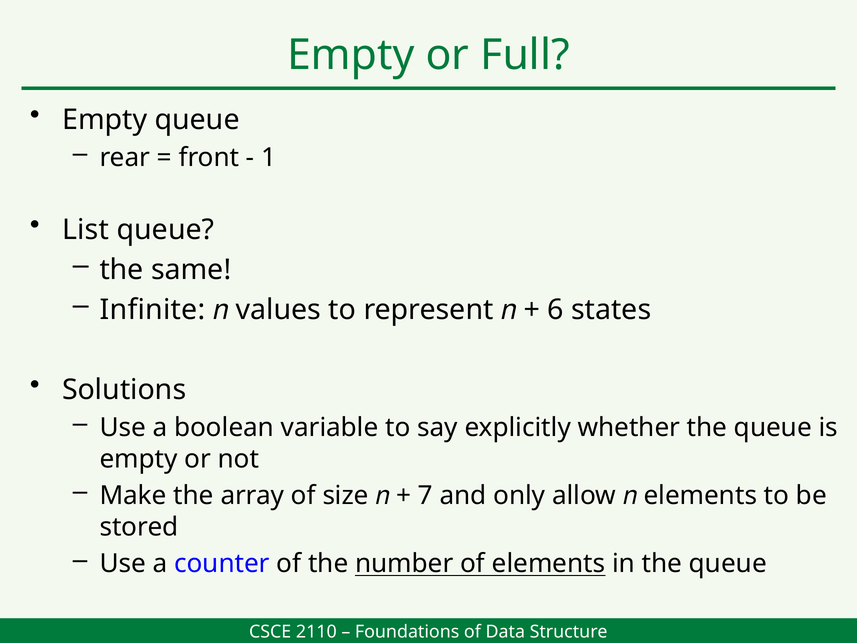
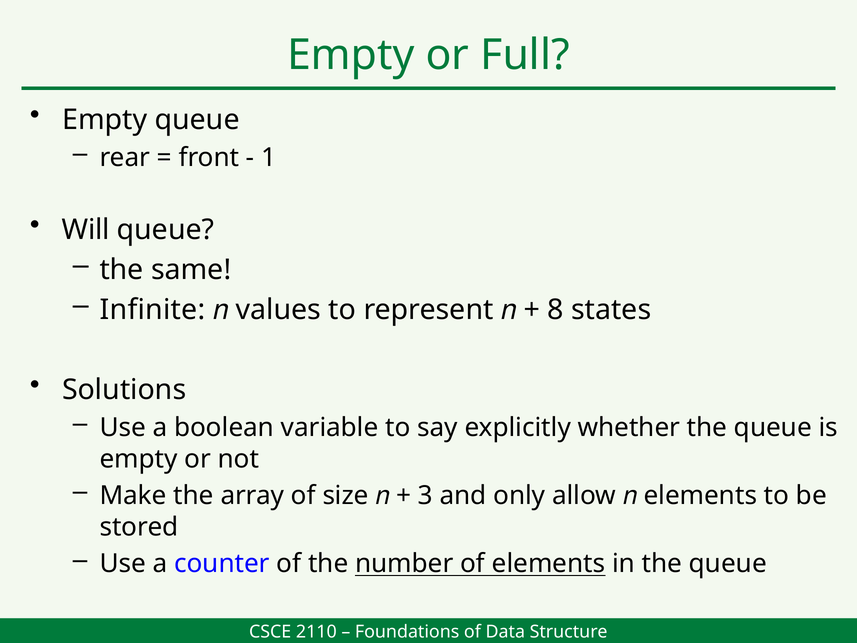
List: List -> Will
6: 6 -> 8
7: 7 -> 3
